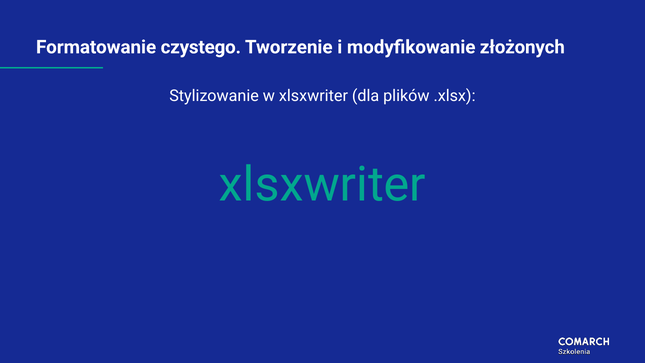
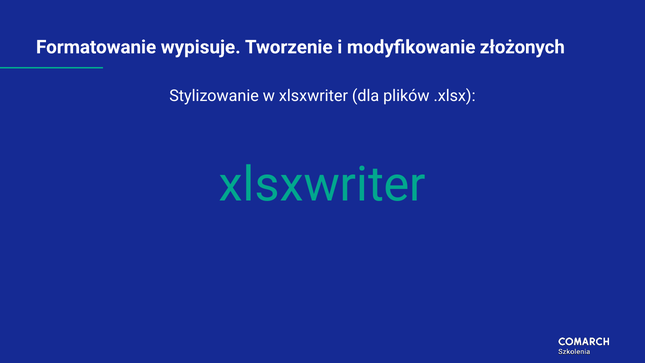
czystego: czystego -> wypisuje
